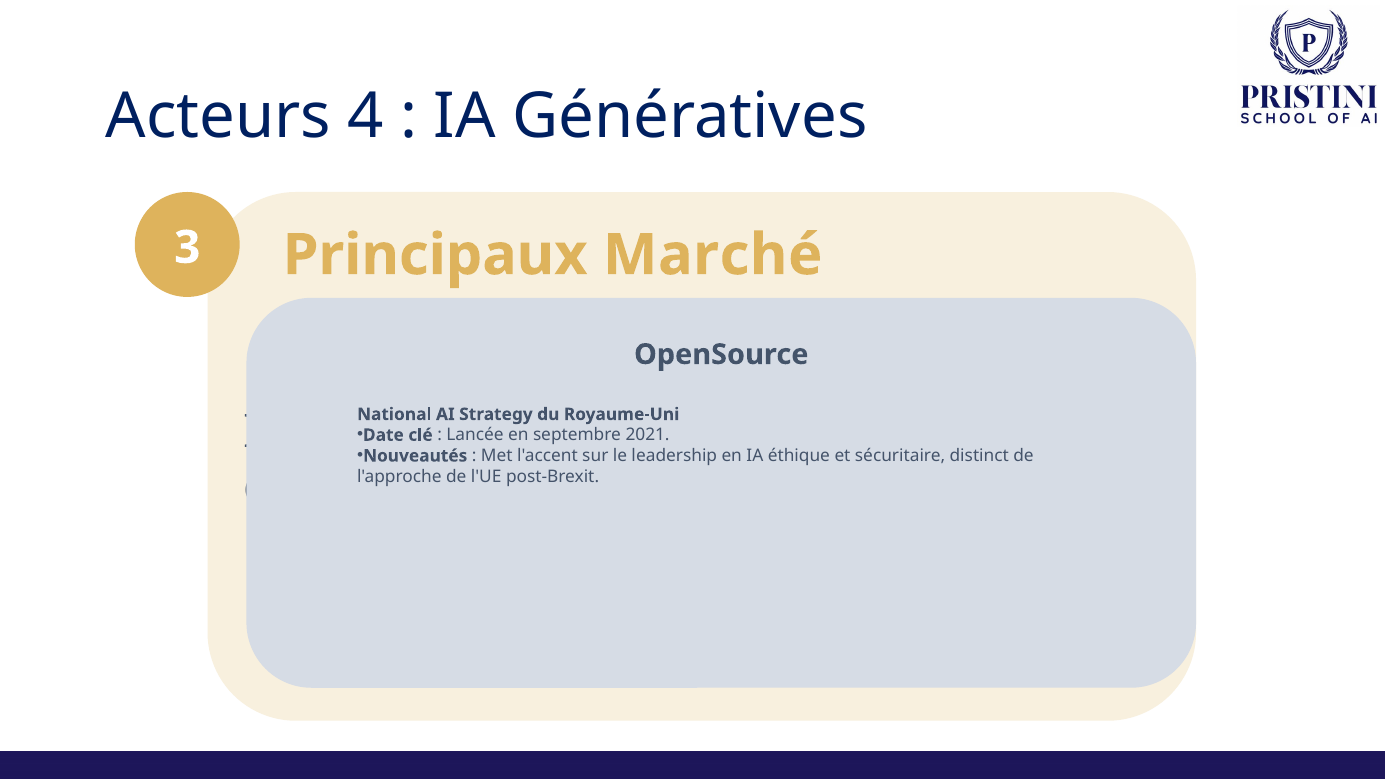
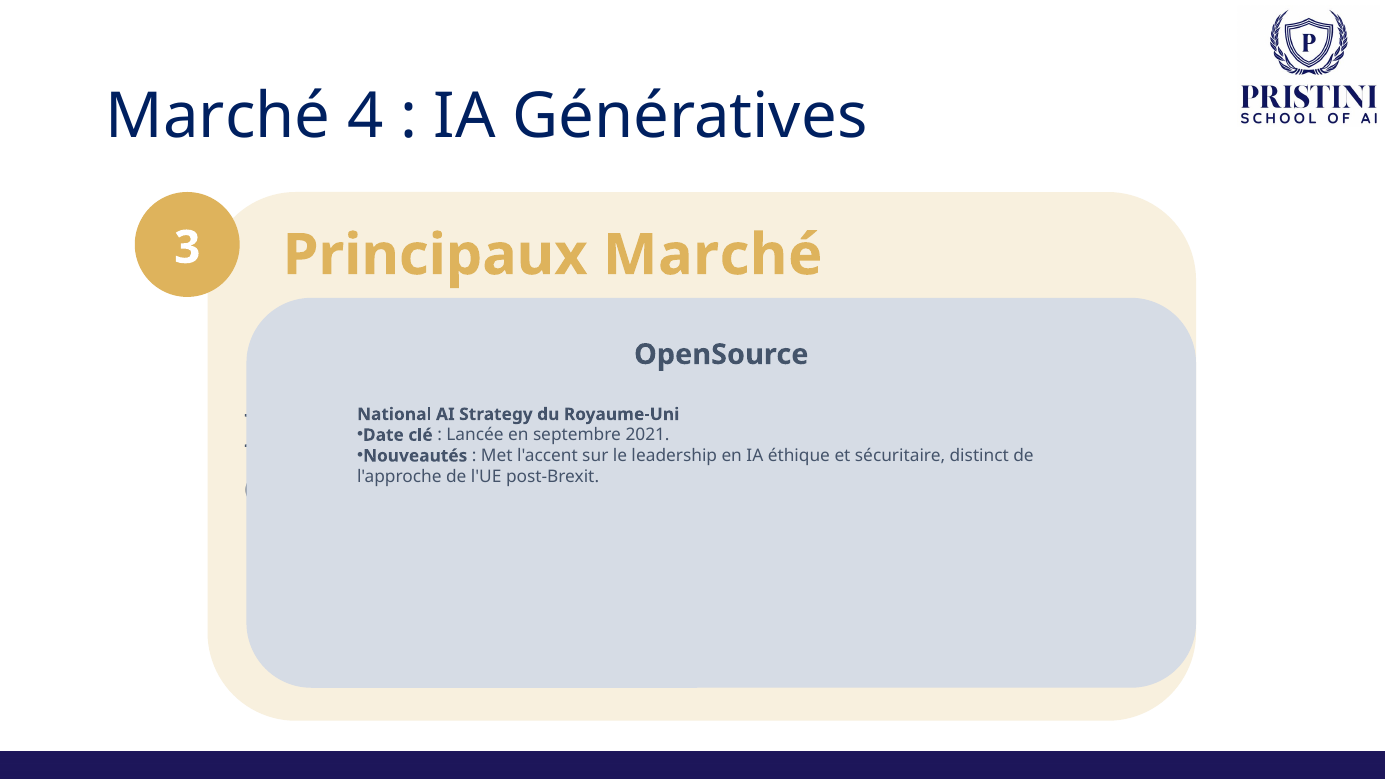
Acteurs at (218, 116): Acteurs -> Marché
